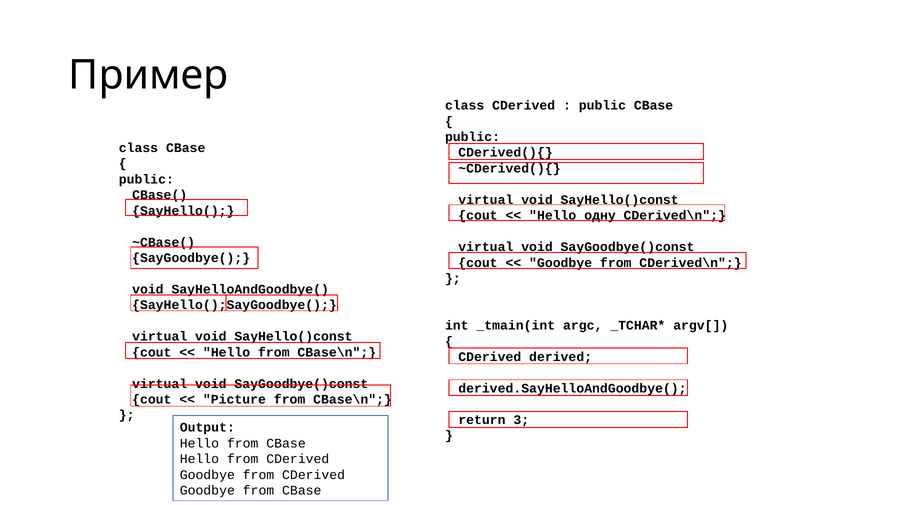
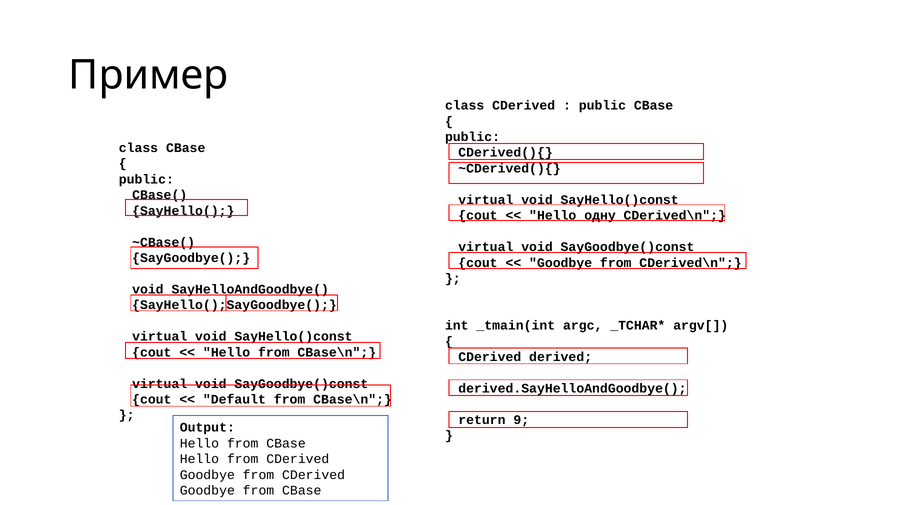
Picture: Picture -> Default
3: 3 -> 9
